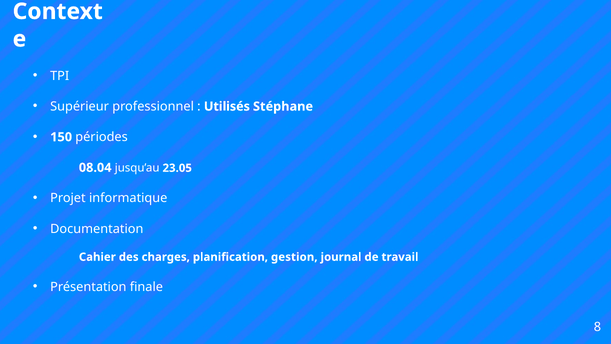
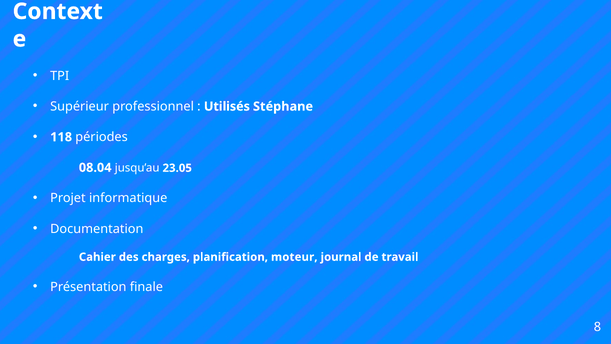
150: 150 -> 118
gestion: gestion -> moteur
